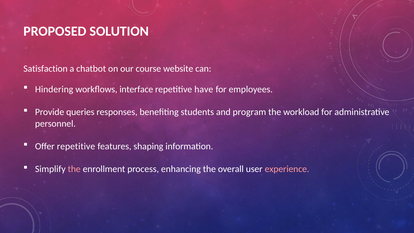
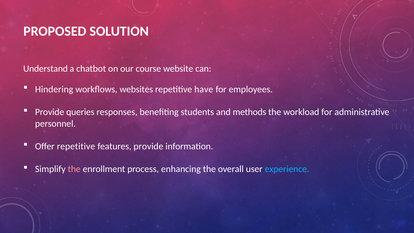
Satisfaction: Satisfaction -> Understand
interface: interface -> websites
program: program -> methods
features shaping: shaping -> provide
experience colour: pink -> light blue
